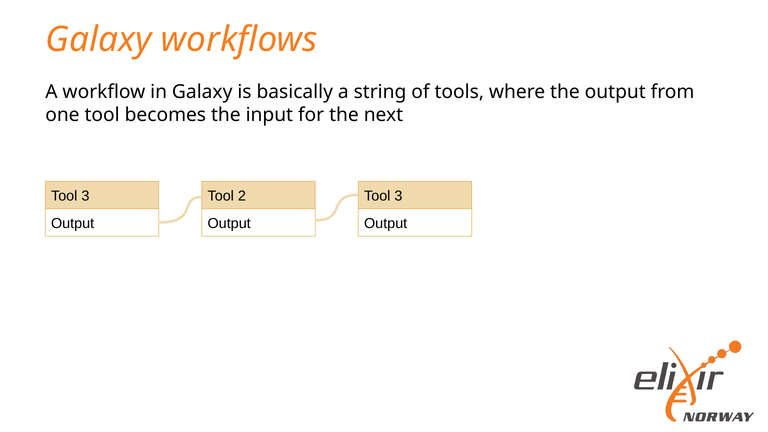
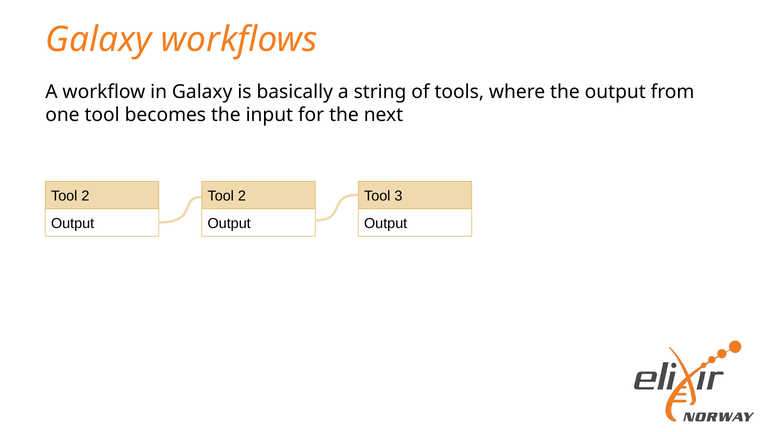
3 at (85, 196): 3 -> 2
